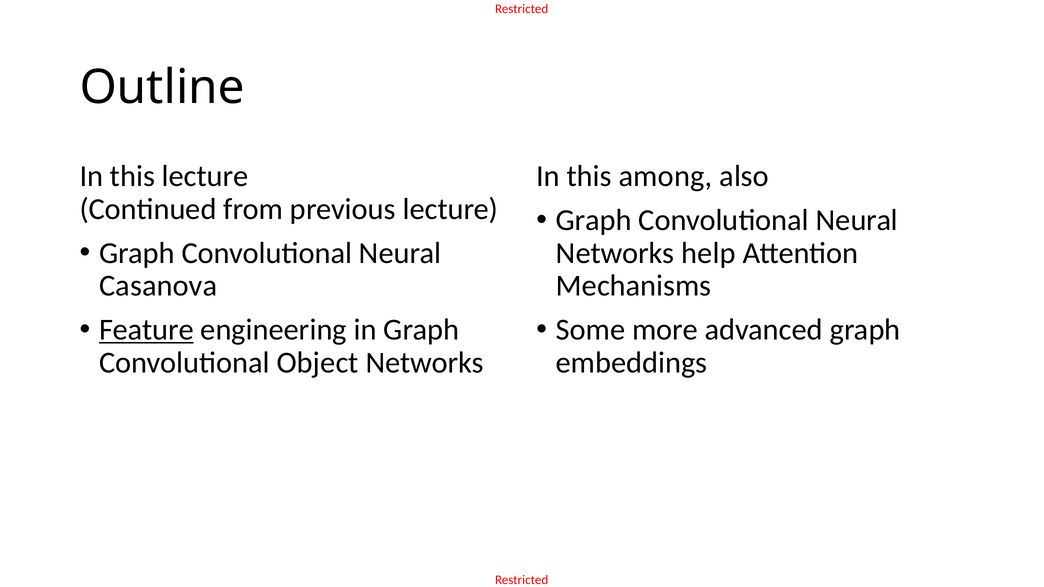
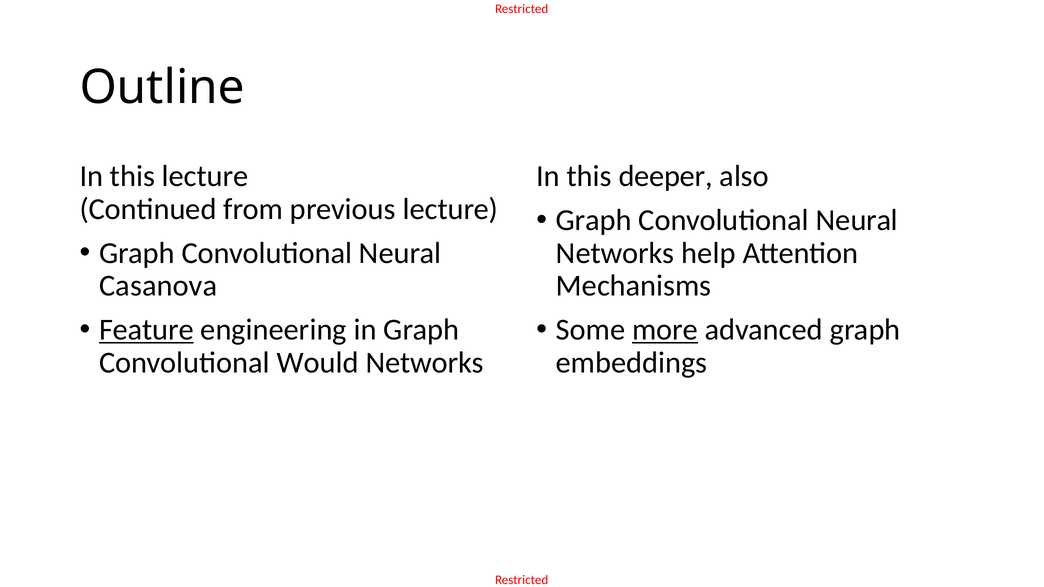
among: among -> deeper
more underline: none -> present
Object: Object -> Would
